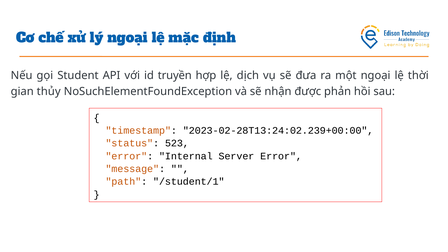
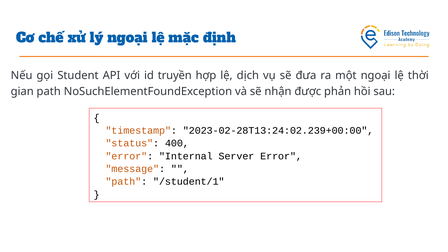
gian thủy: thủy -> path
523: 523 -> 400
